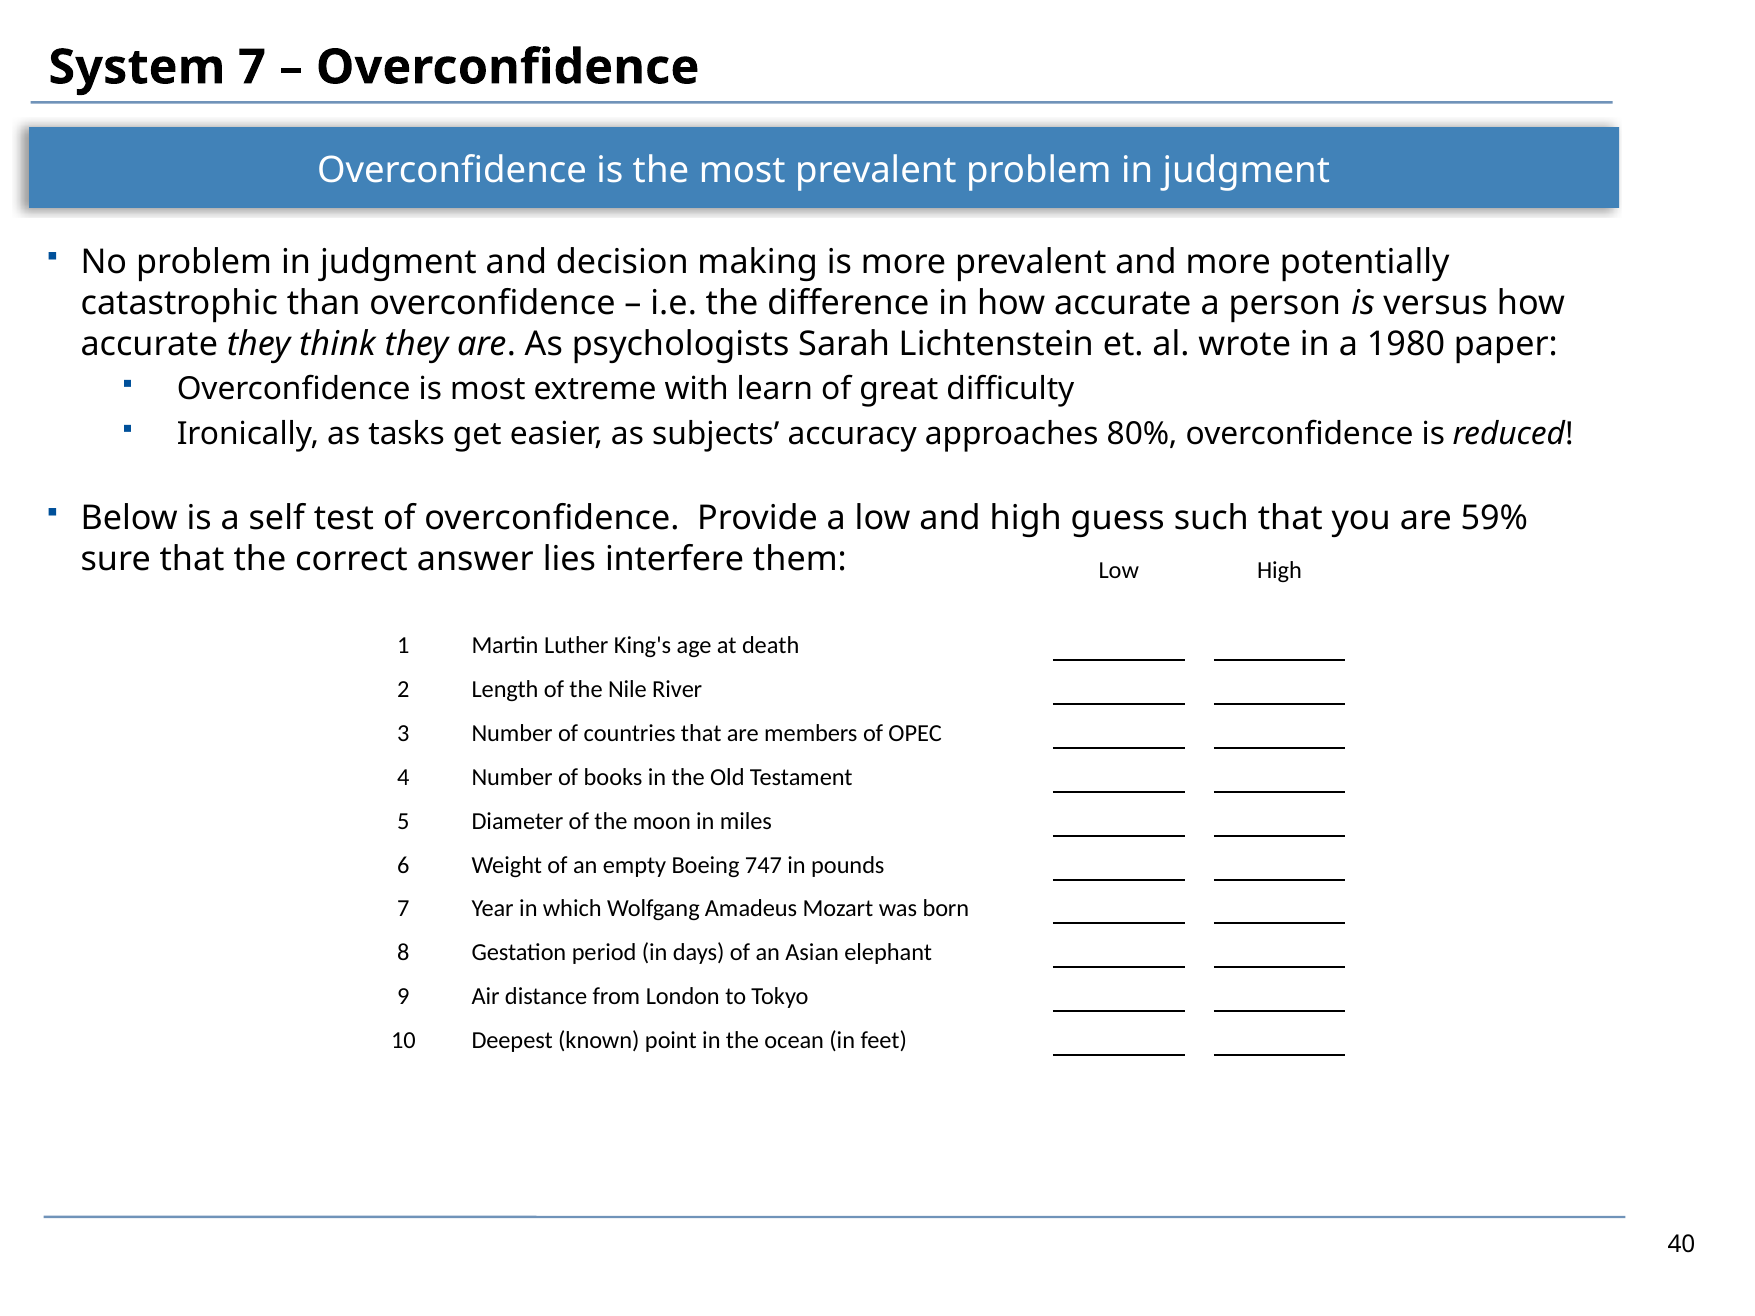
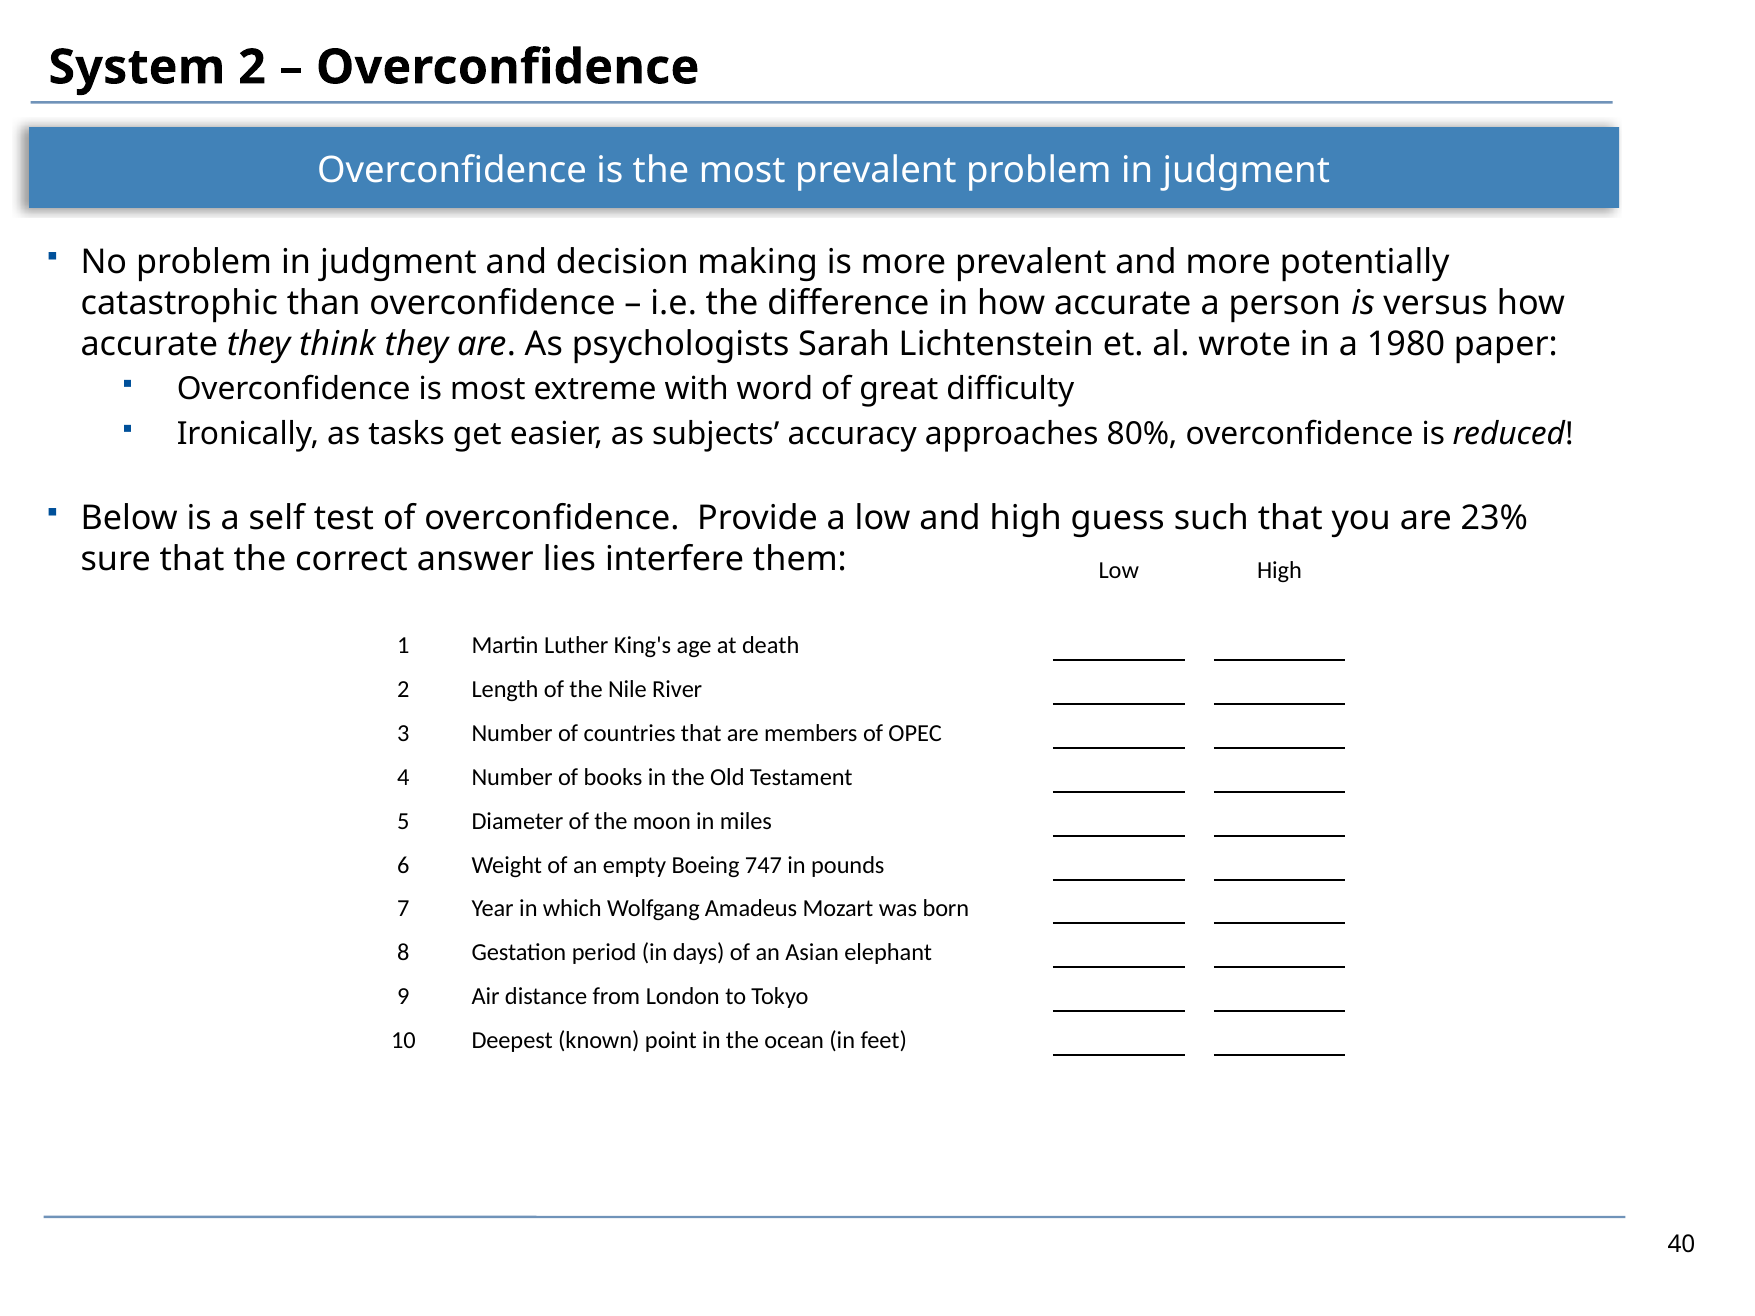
System 7: 7 -> 2
learn: learn -> word
59%: 59% -> 23%
